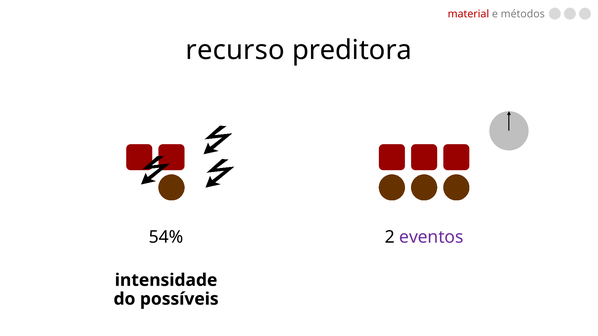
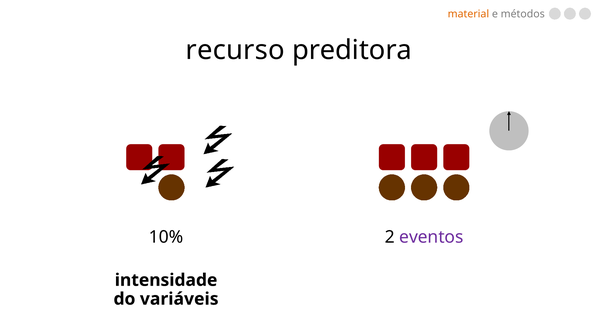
material colour: red -> orange
54%: 54% -> 10%
possíveis: possíveis -> variáveis
